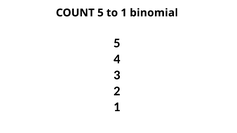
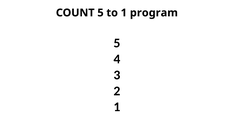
binomial: binomial -> program
